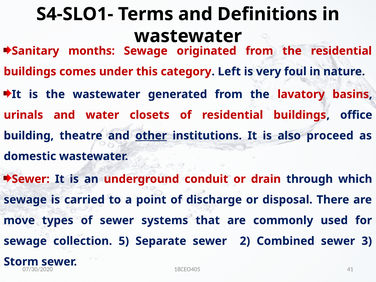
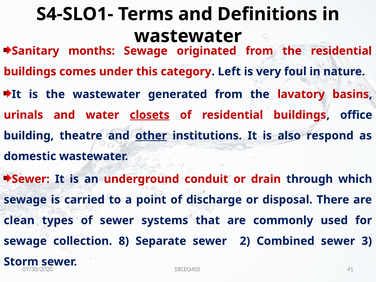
closets underline: none -> present
proceed: proceed -> respond
move: move -> clean
5: 5 -> 8
